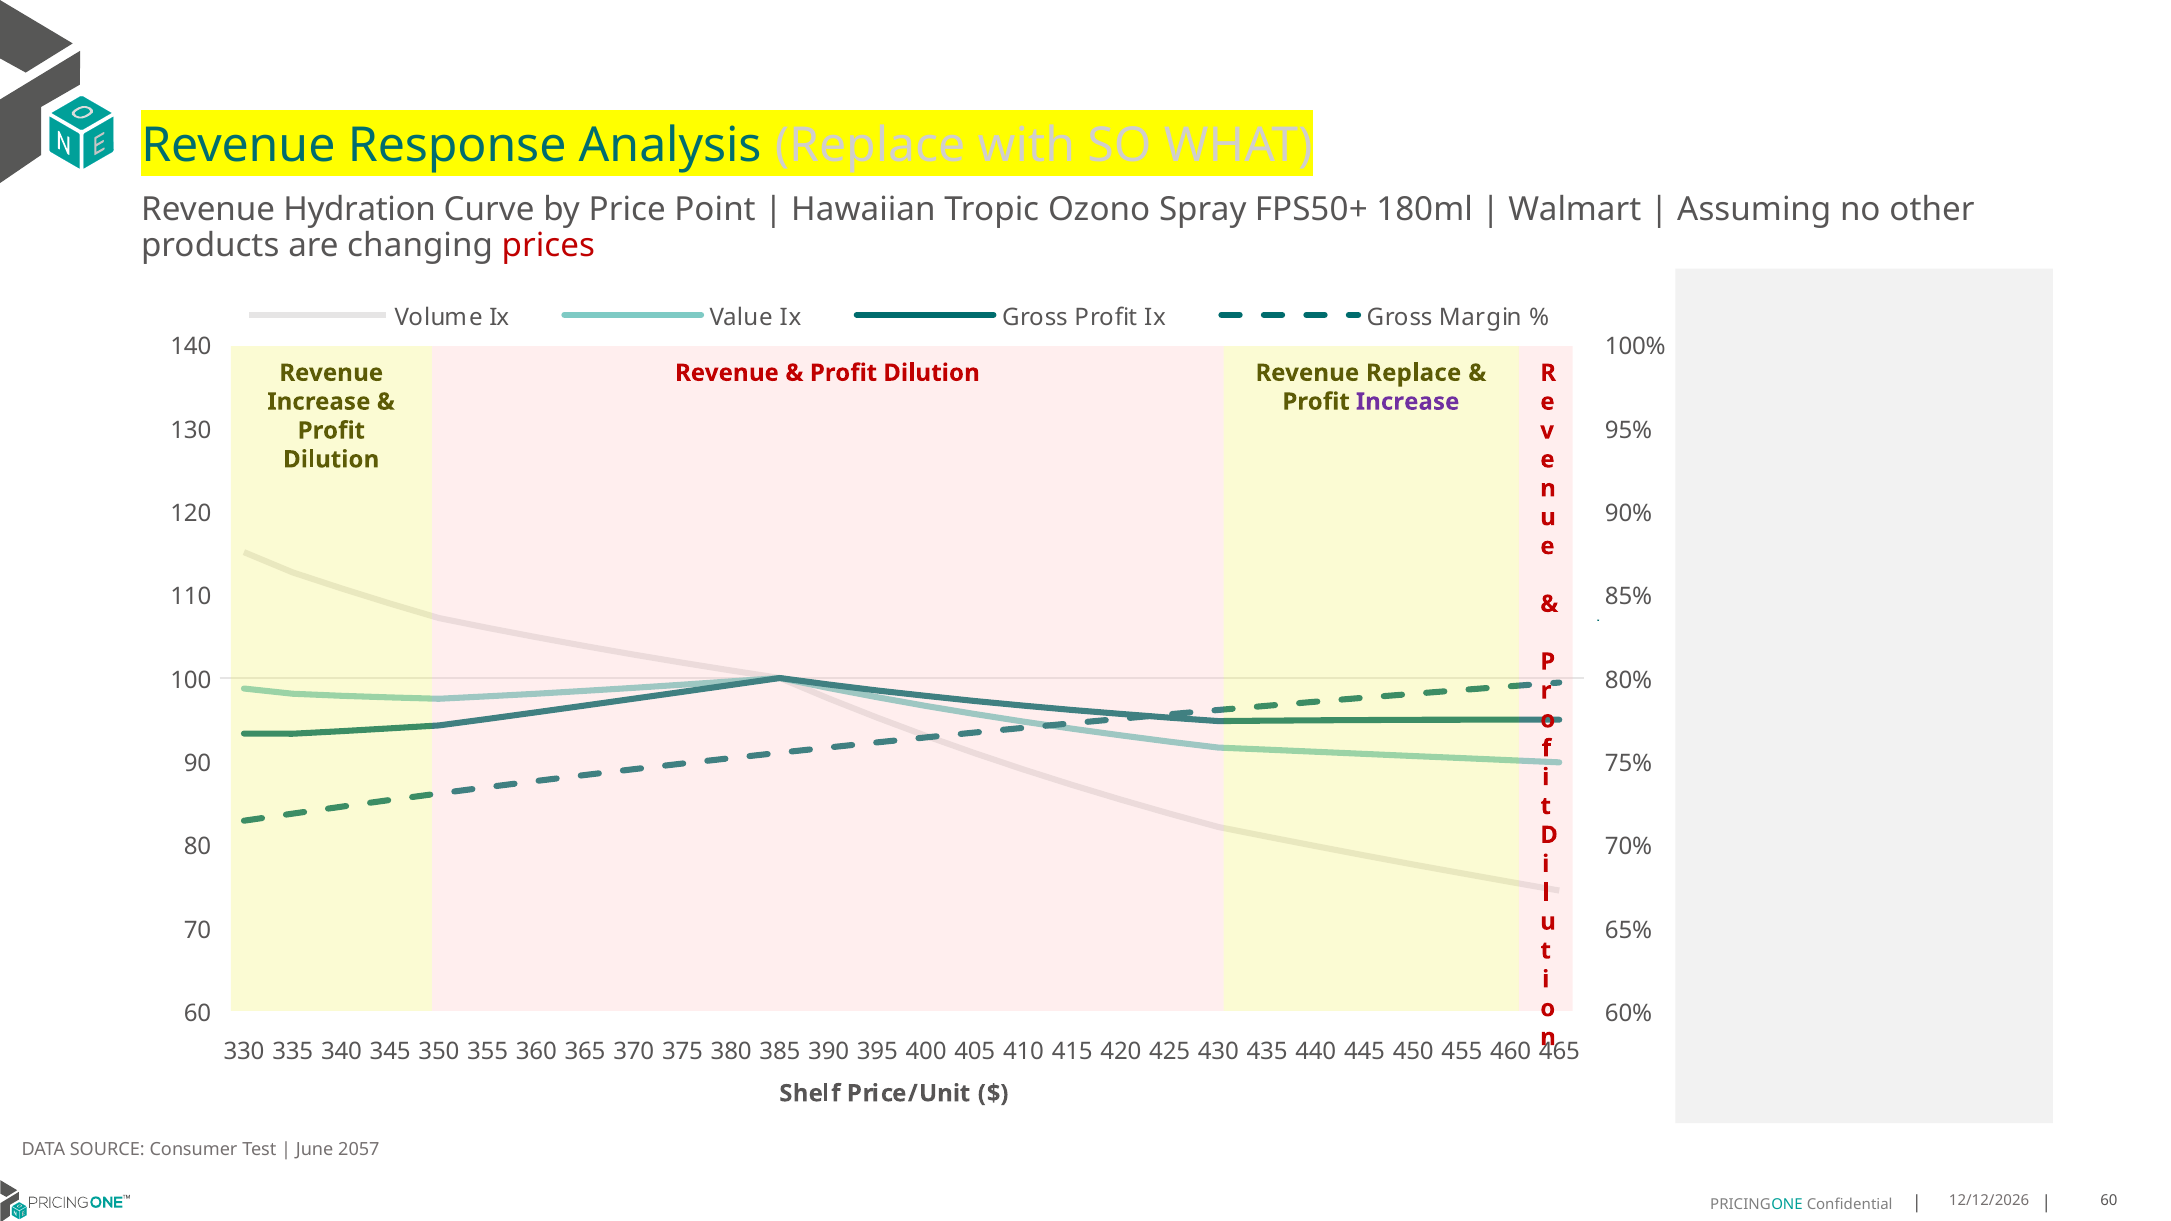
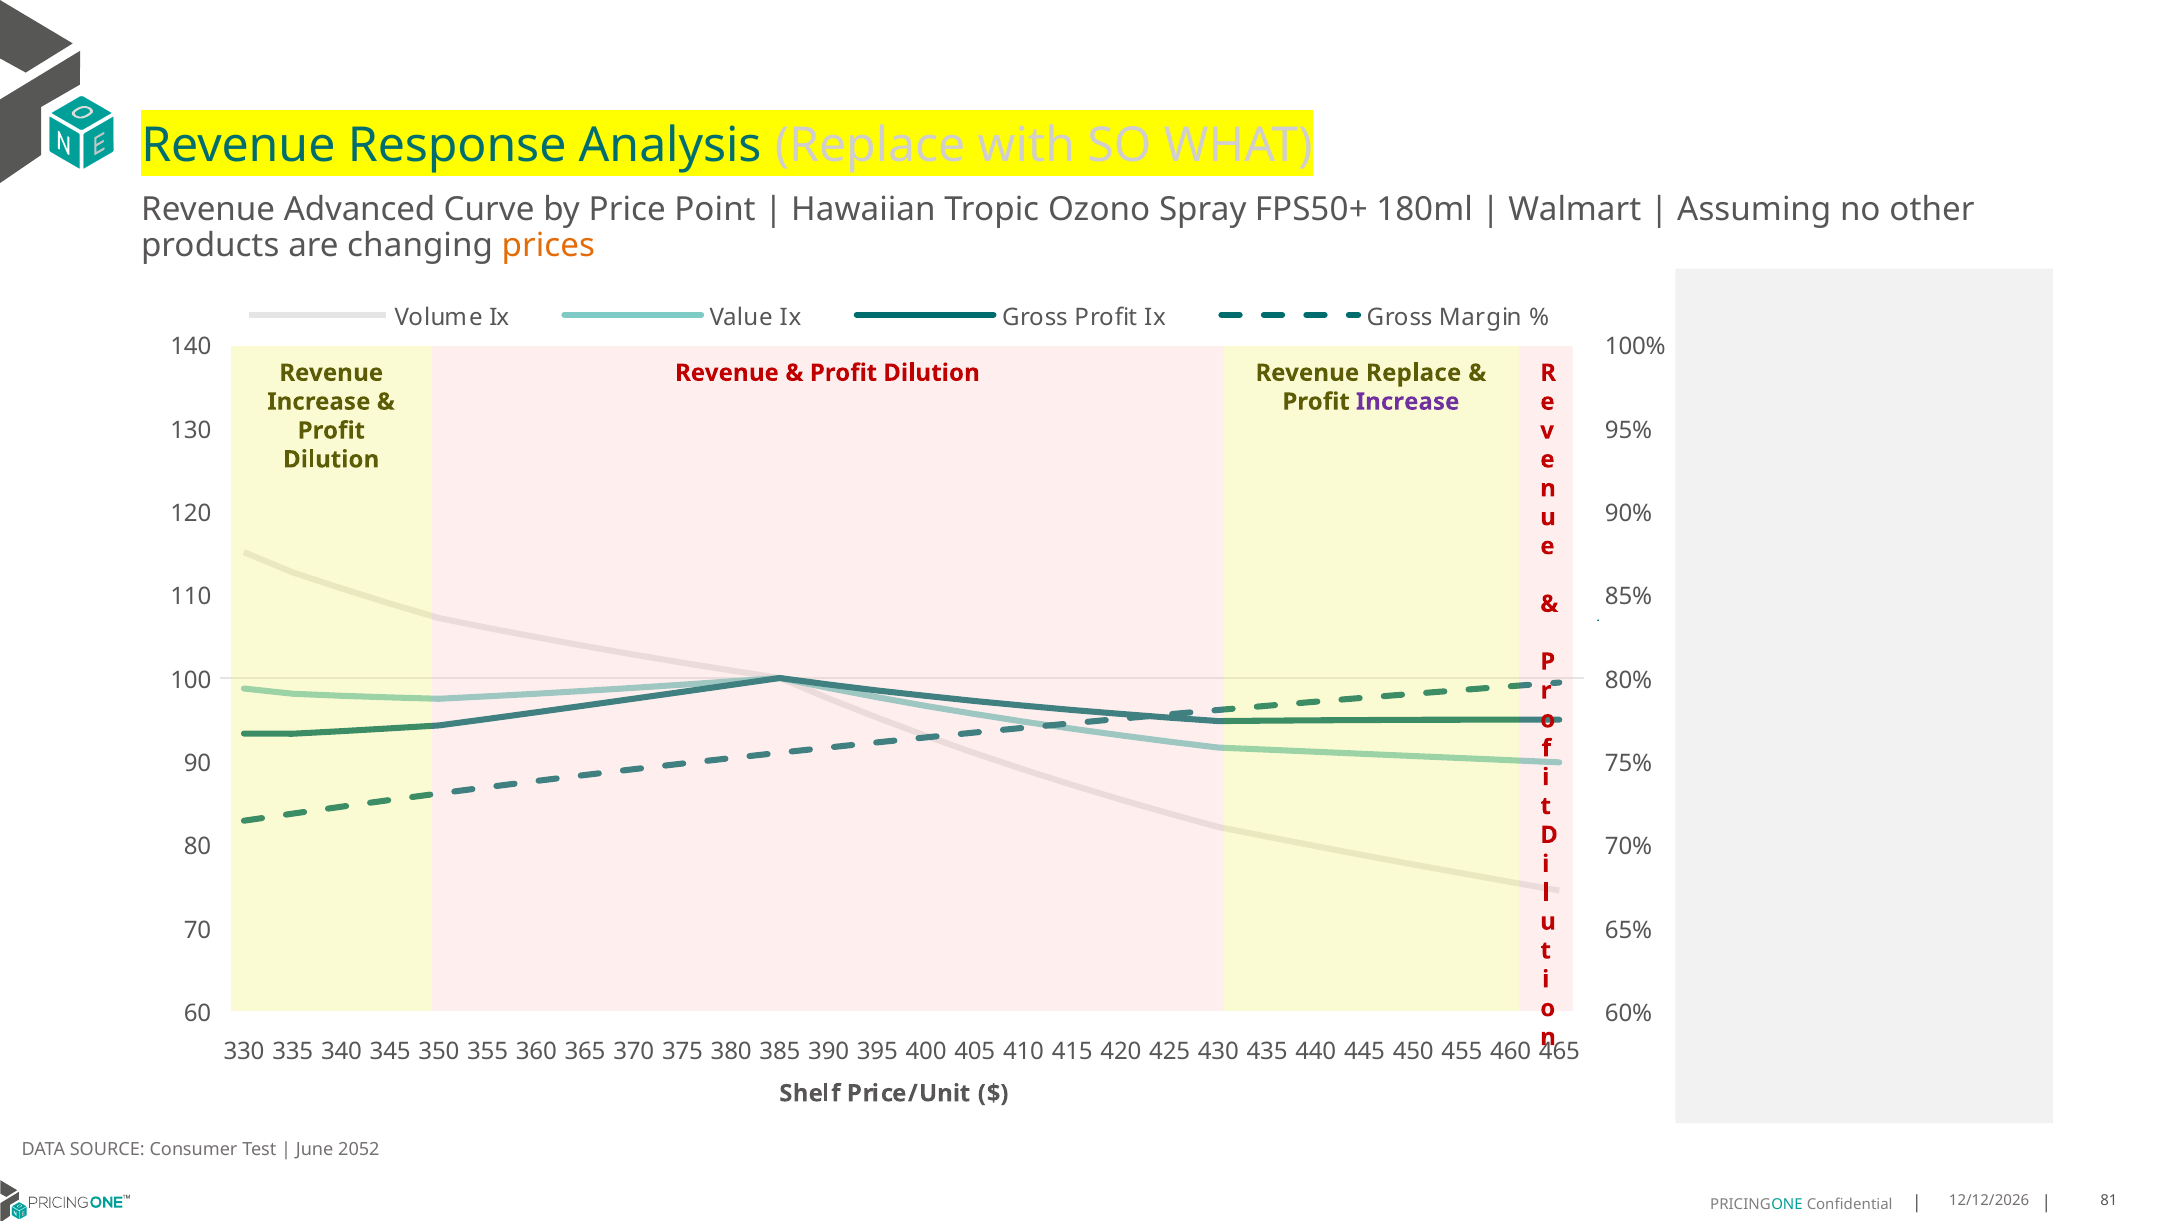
Hydration: Hydration -> Advanced
prices colour: red -> orange
2057: 2057 -> 2052
60 at (2109, 1201): 60 -> 81
